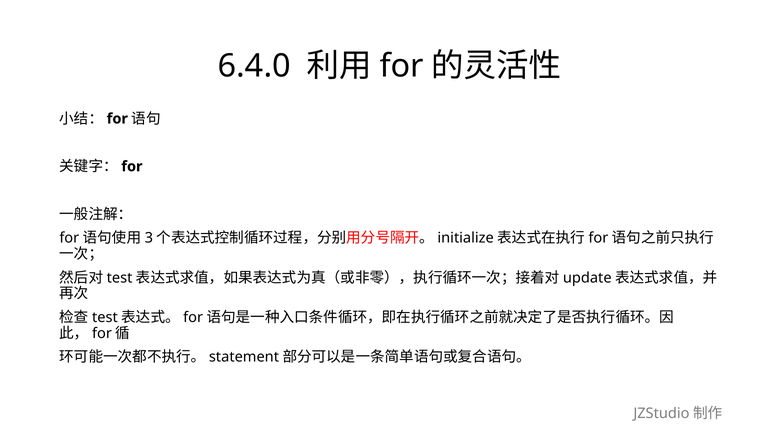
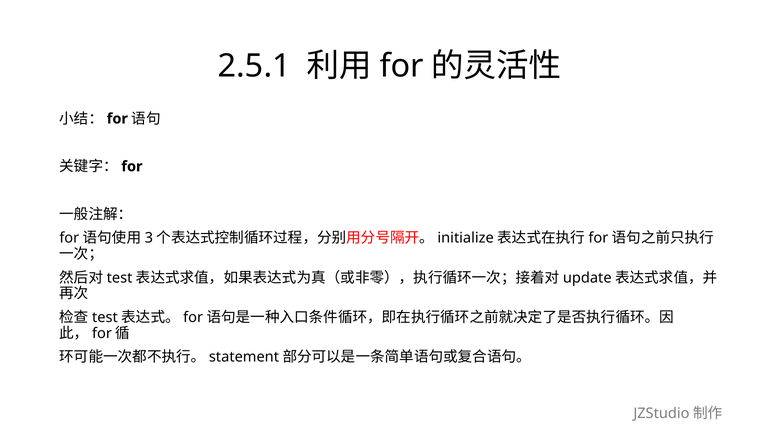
6.4.0: 6.4.0 -> 2.5.1
